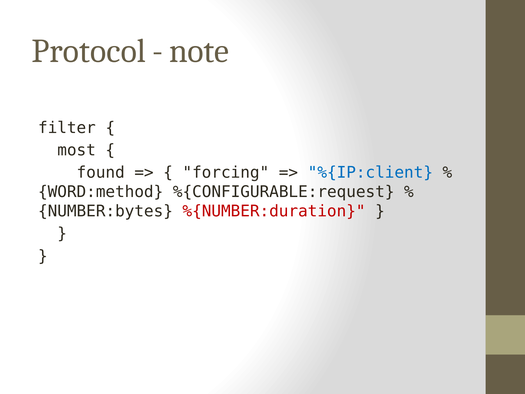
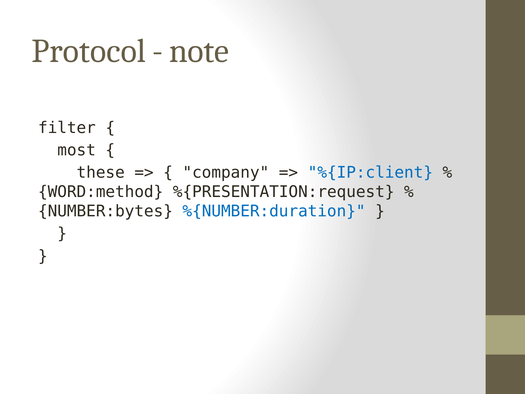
found: found -> these
forcing: forcing -> company
%{CONFIGURABLE:request: %{CONFIGURABLE:request -> %{PRESENTATION:request
%{NUMBER:duration colour: red -> blue
